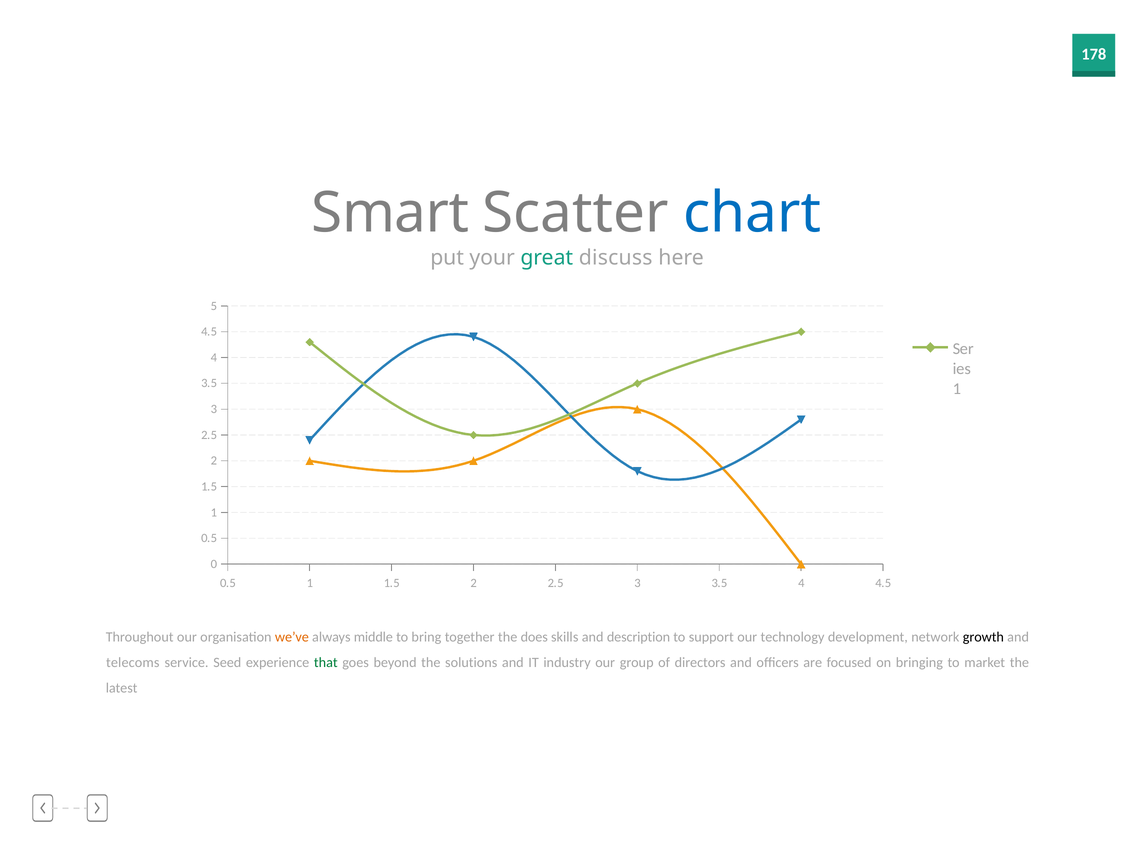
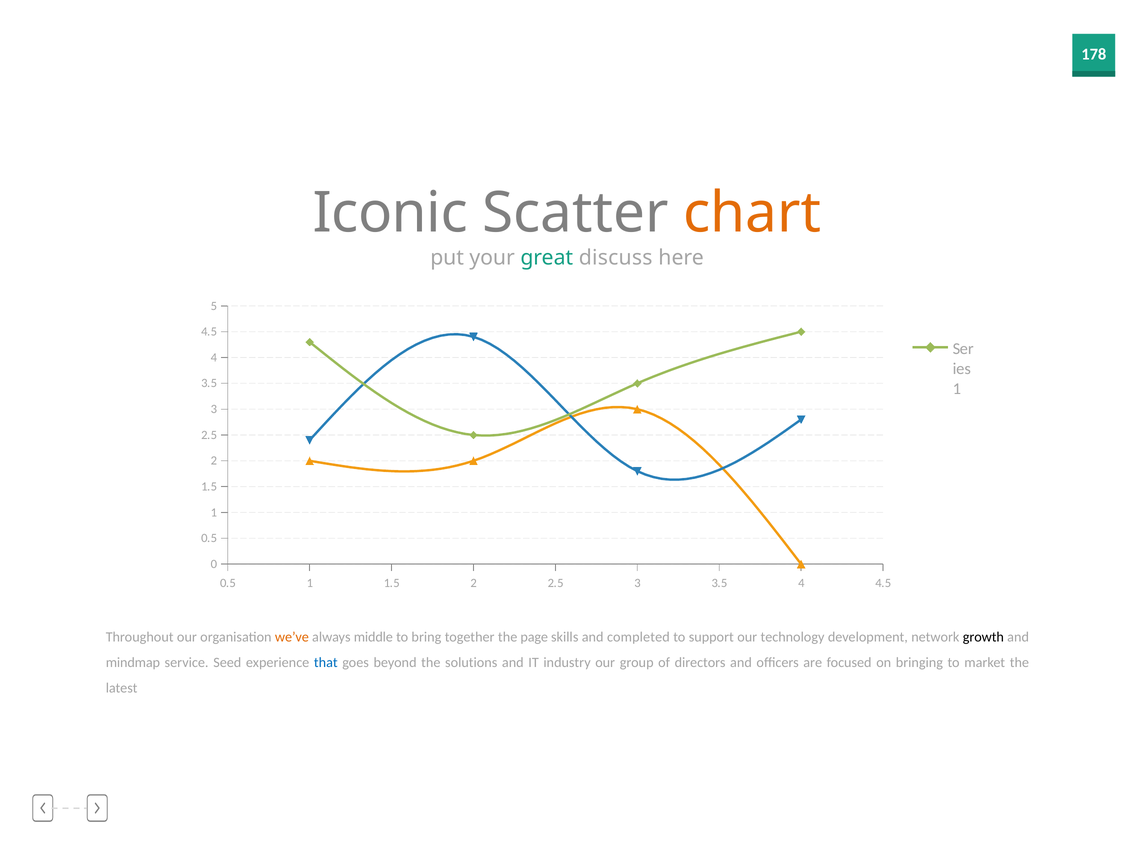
Smart: Smart -> Iconic
chart colour: blue -> orange
does: does -> page
description: description -> completed
telecoms: telecoms -> mindmap
that colour: green -> blue
